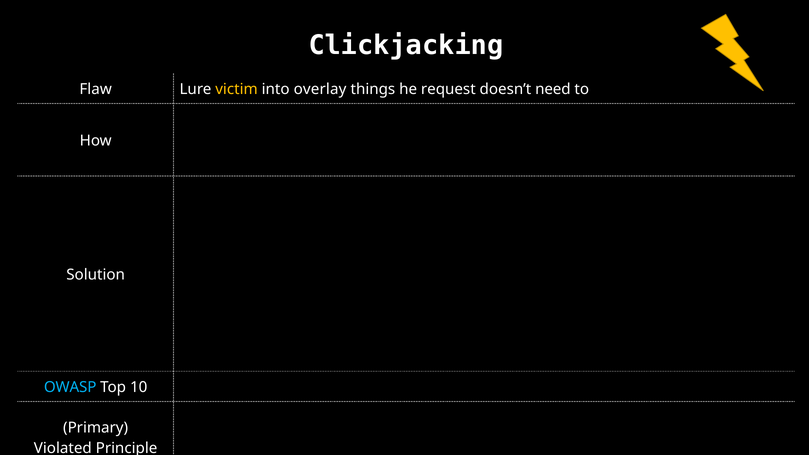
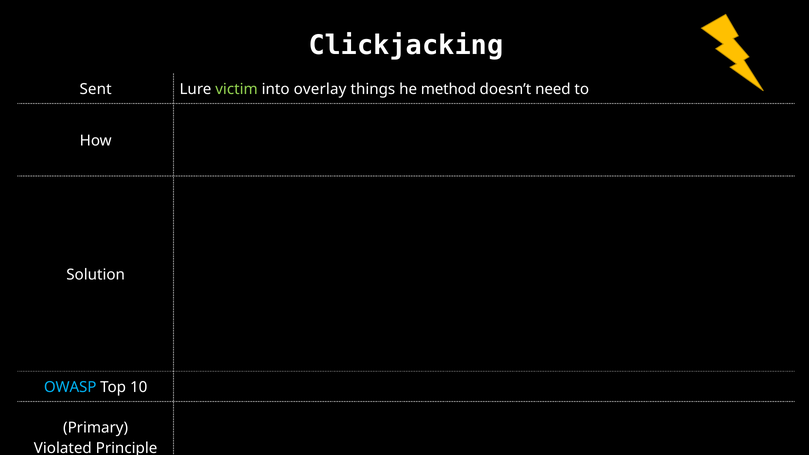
Flaw: Flaw -> Sent
victim colour: yellow -> light green
request: request -> method
